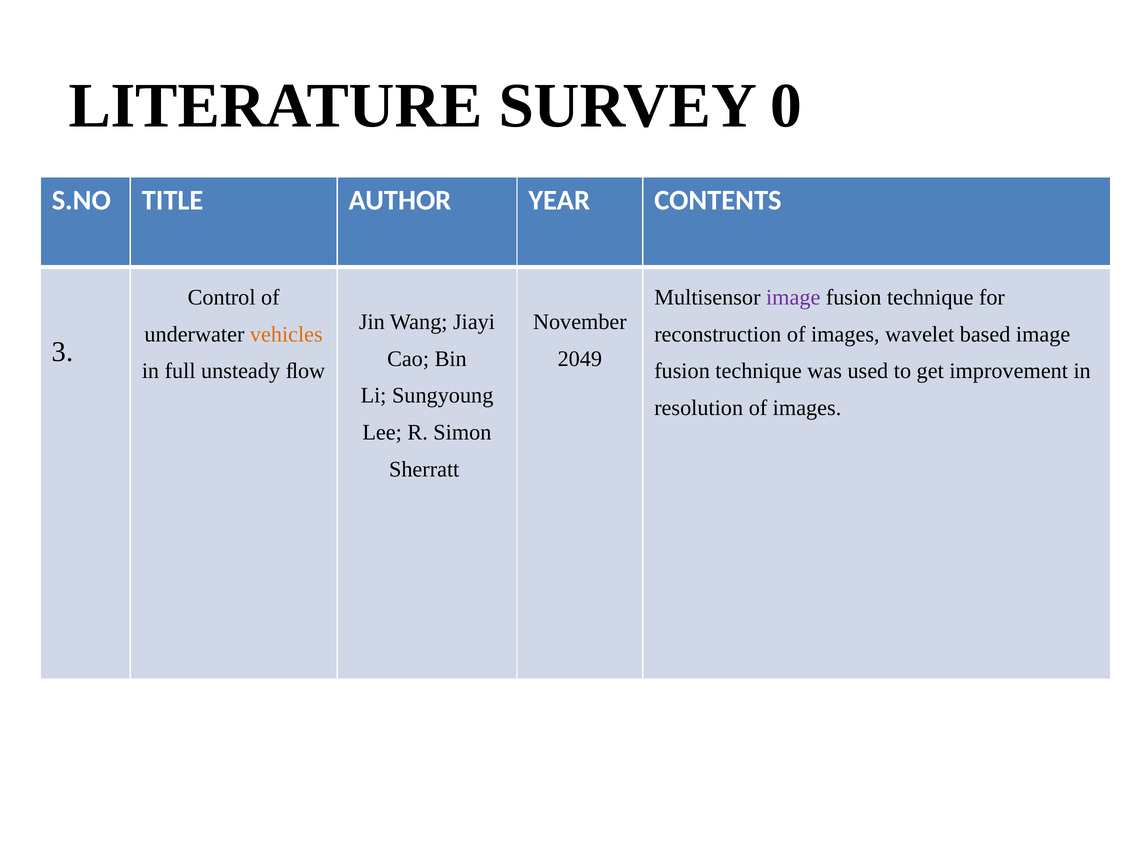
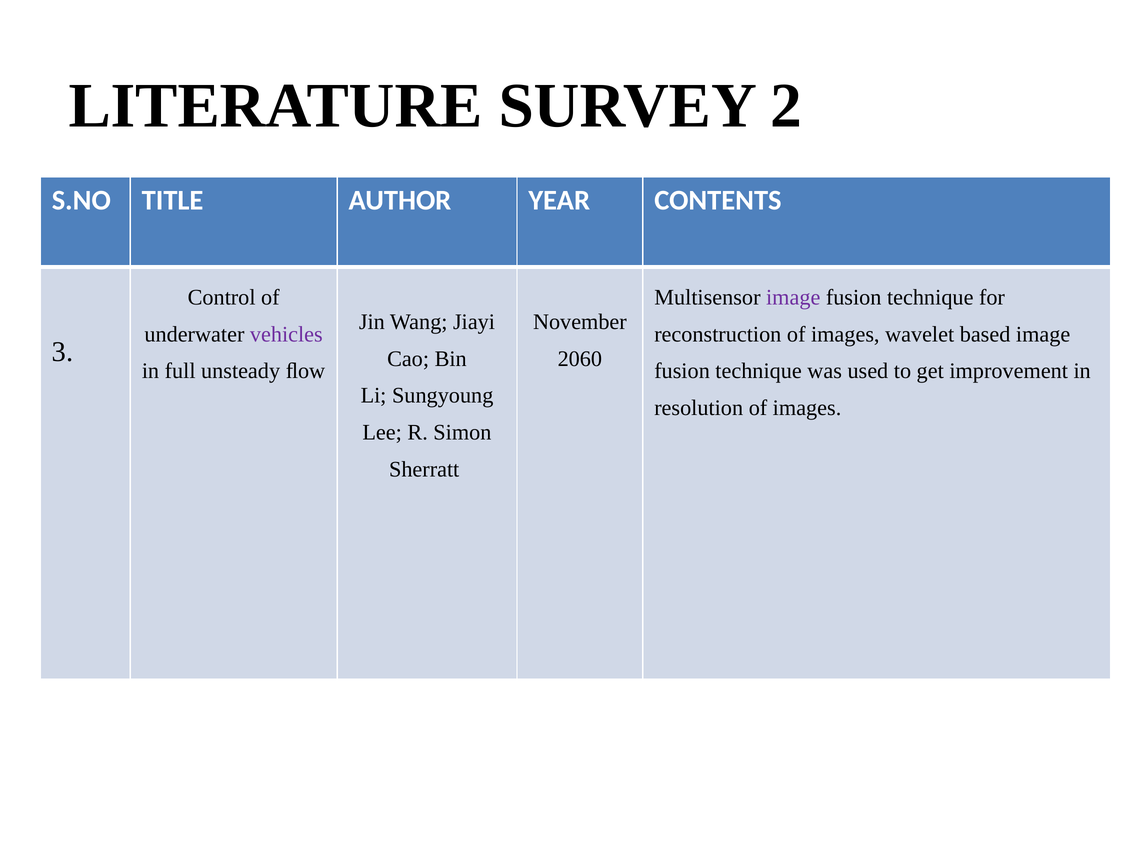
0: 0 -> 2
vehicles colour: orange -> purple
2049: 2049 -> 2060
